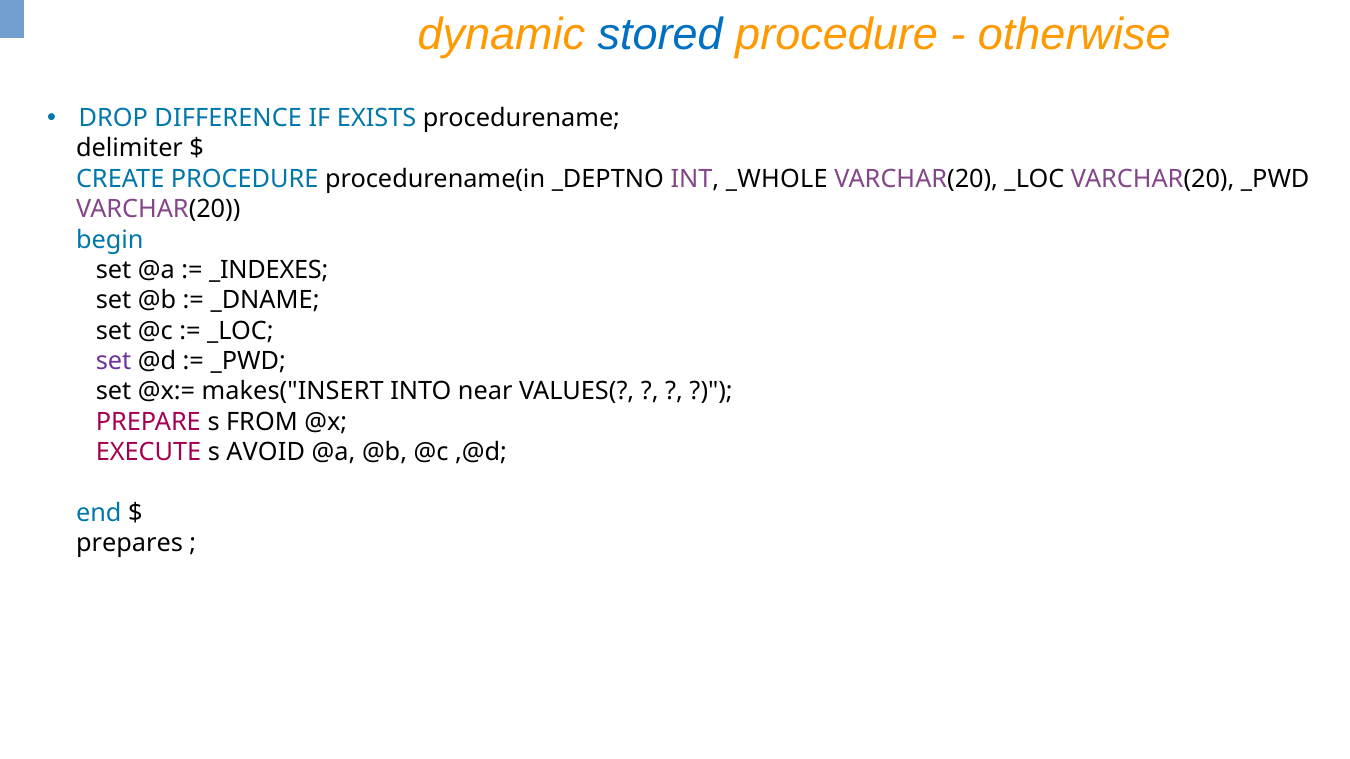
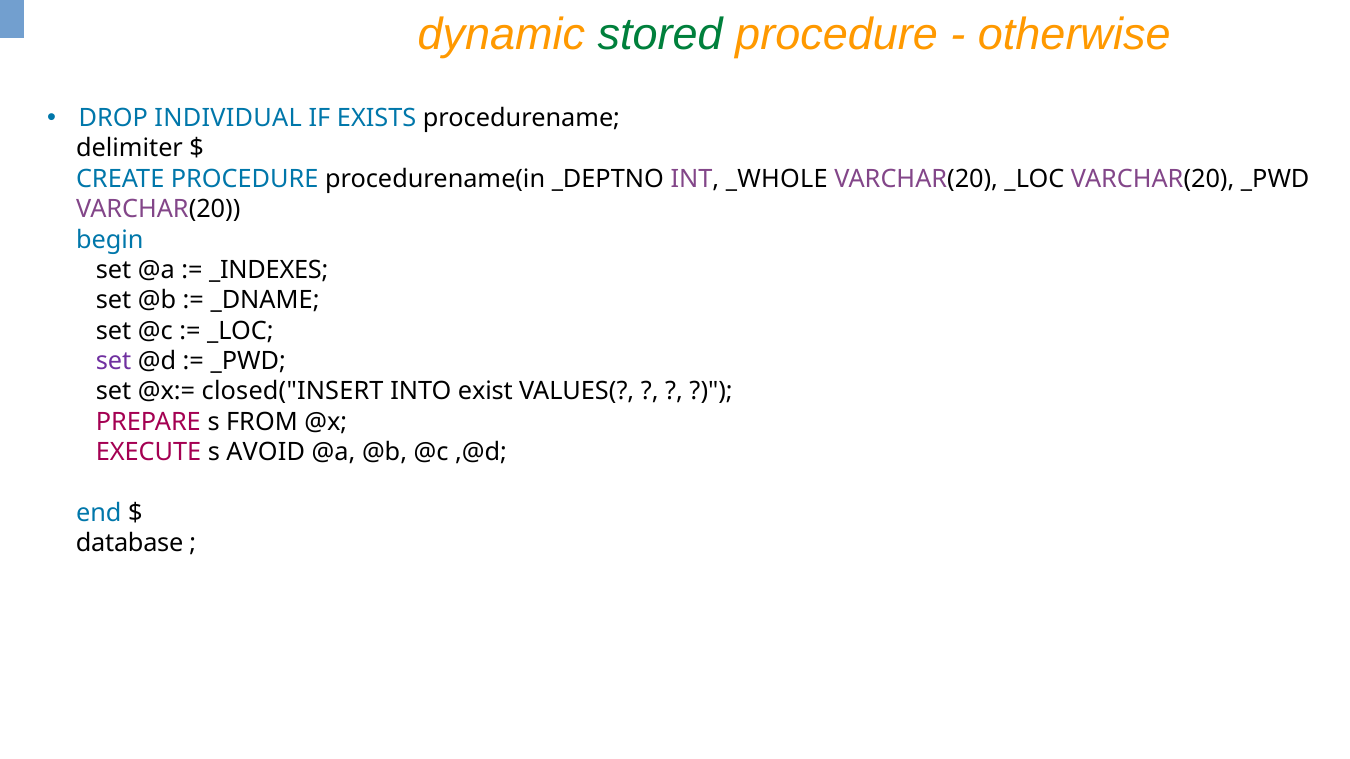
stored colour: blue -> green
DIFFERENCE: DIFFERENCE -> INDIVIDUAL
makes("INSERT: makes("INSERT -> closed("INSERT
near: near -> exist
prepares: prepares -> database
